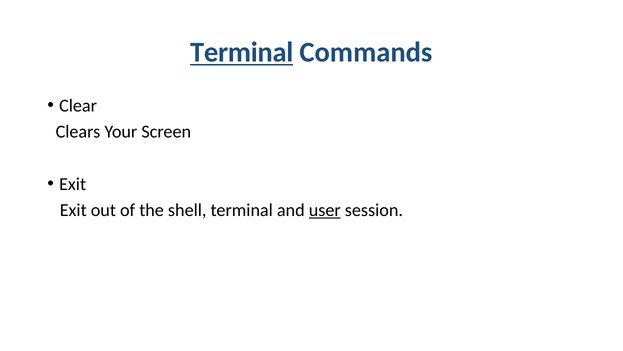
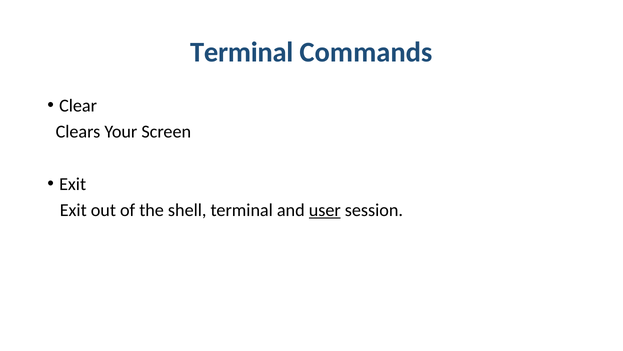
Terminal at (242, 52) underline: present -> none
